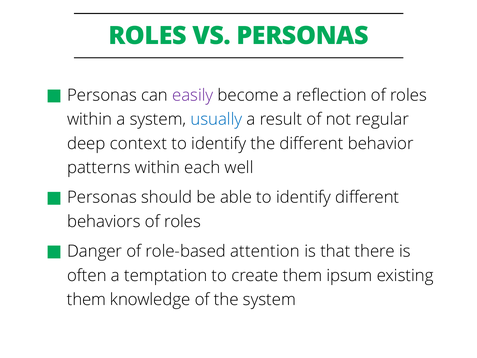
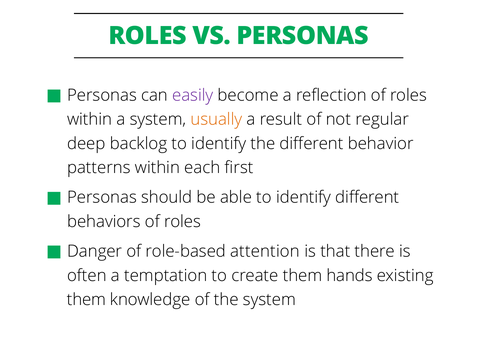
usually colour: blue -> orange
context: context -> backlog
well: well -> first
ipsum: ipsum -> hands
